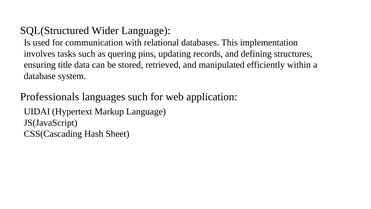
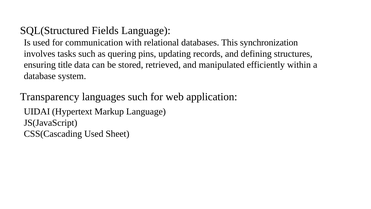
Wider: Wider -> Fields
implementation: implementation -> synchronization
Professionals: Professionals -> Transparency
CSS(Cascading Hash: Hash -> Used
